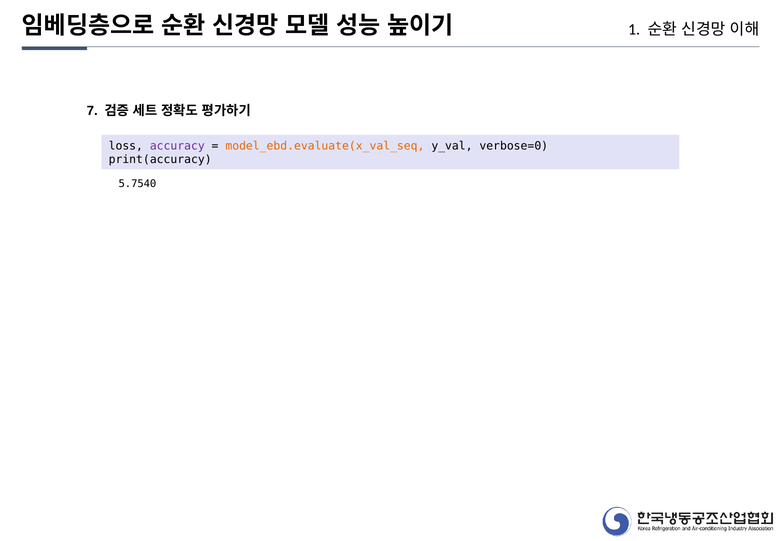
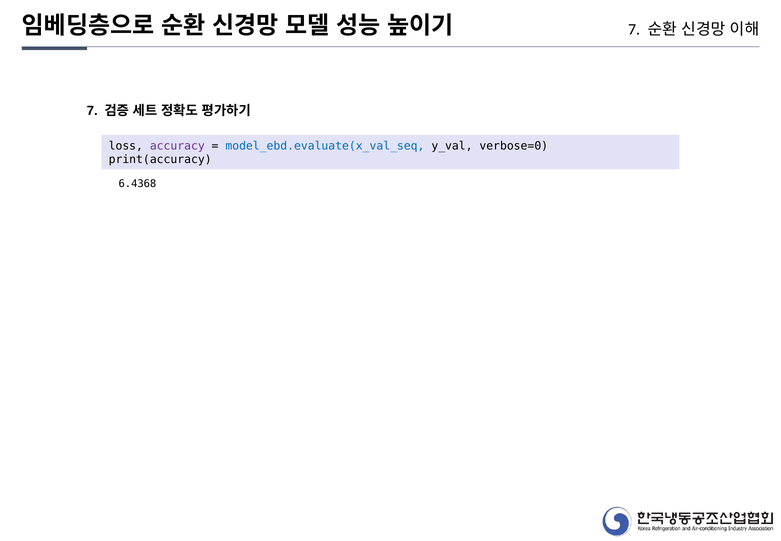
1 at (634, 30): 1 -> 7
model_ebd.evaluate(x_val_seq colour: orange -> blue
5.7540: 5.7540 -> 6.4368
